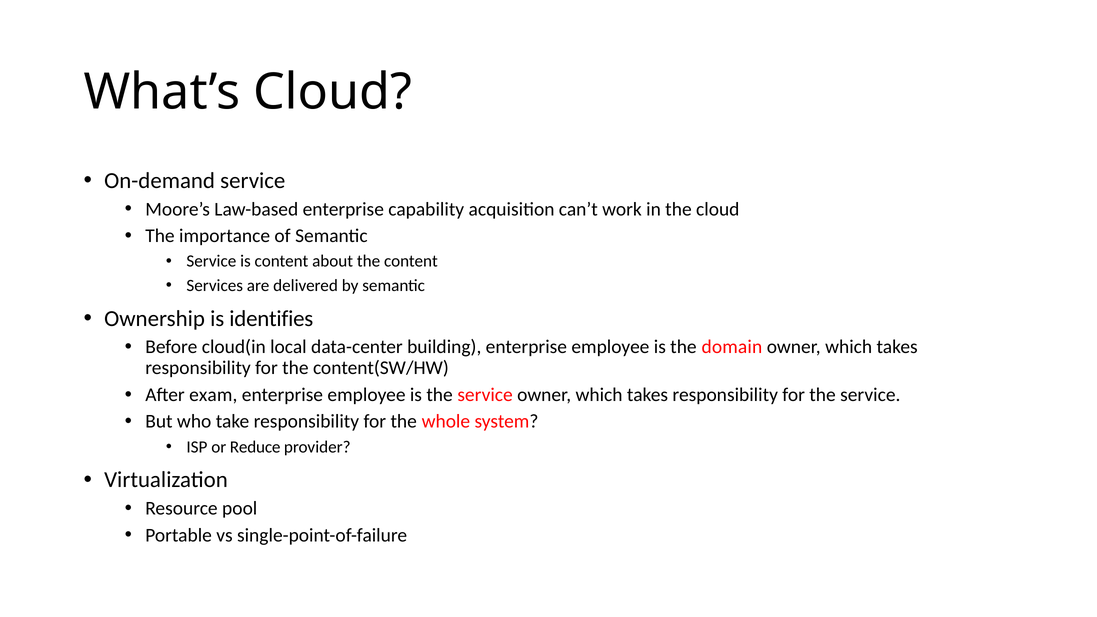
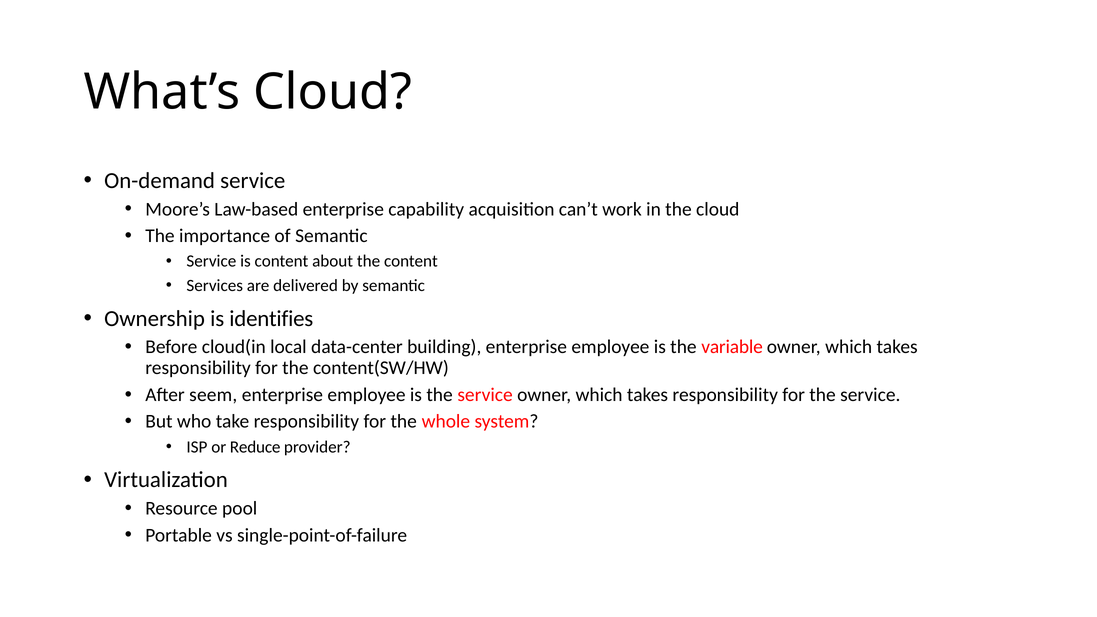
domain: domain -> variable
exam: exam -> seem
